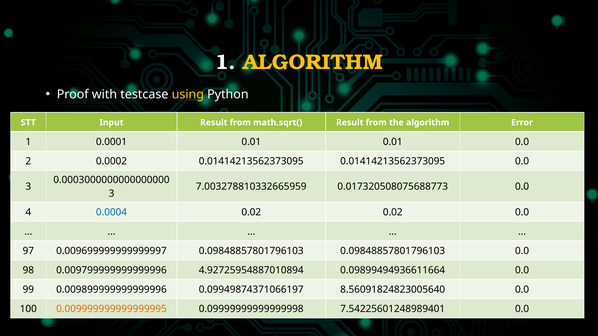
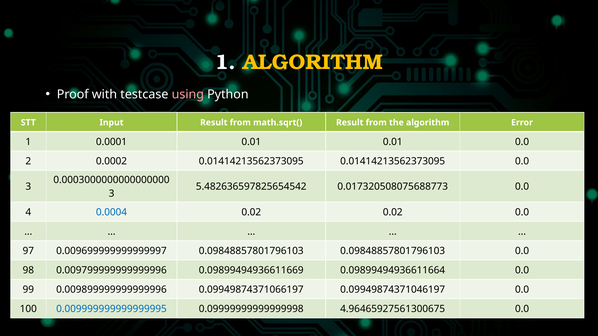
using colour: yellow -> pink
7.003278810332665959: 7.003278810332665959 -> 5.482636597825654542
4.92725954887010894: 4.92725954887010894 -> 0.09899494936611669
8.56091824823005640: 8.56091824823005640 -> 0.09949874371046197
0.009999999999999995 colour: orange -> blue
7.54225601248989401: 7.54225601248989401 -> 4.96465927561300675
